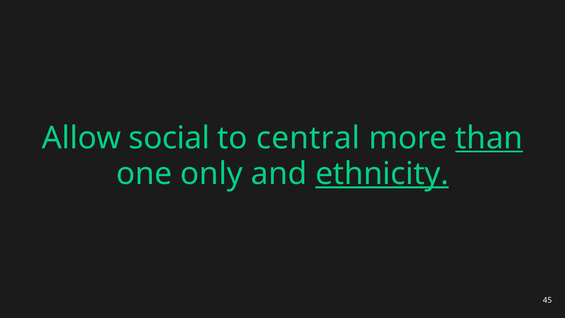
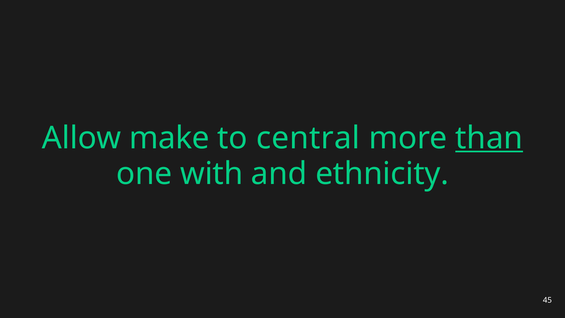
social: social -> make
only: only -> with
ethnicity underline: present -> none
